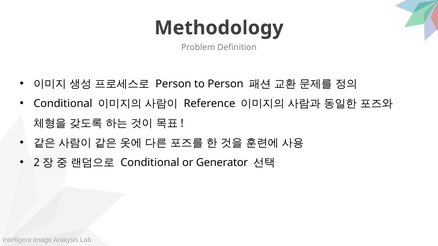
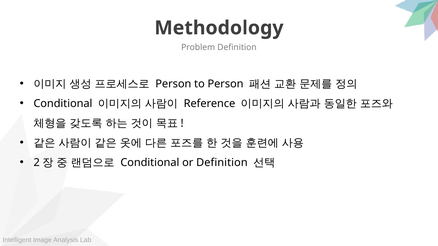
or Generator: Generator -> Definition
